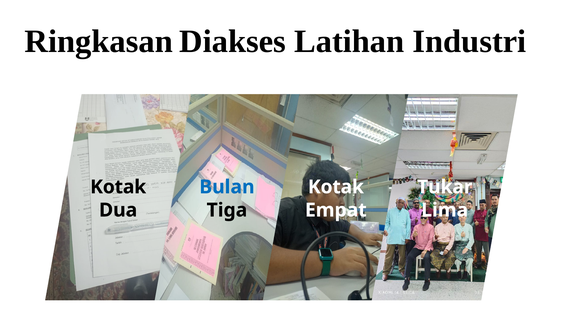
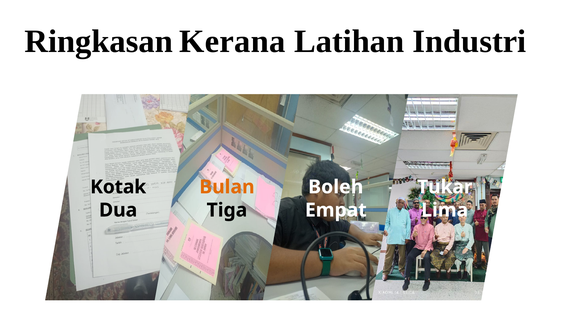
Diakses: Diakses -> Kerana
Bulan colour: blue -> orange
Kotak at (336, 187): Kotak -> Boleh
